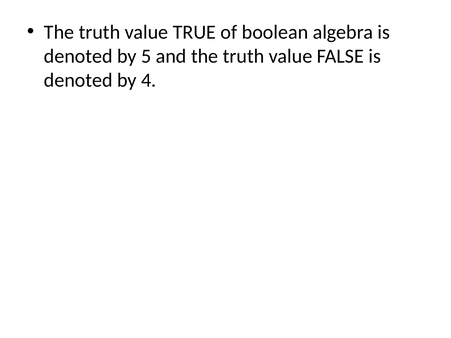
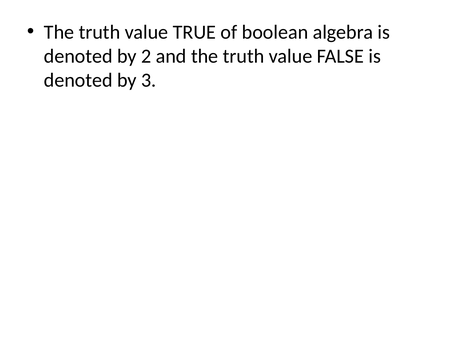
5: 5 -> 2
4: 4 -> 3
